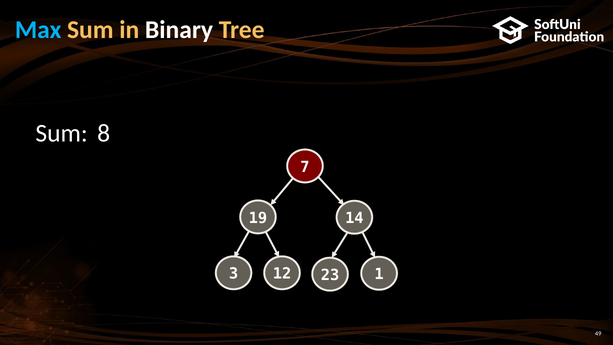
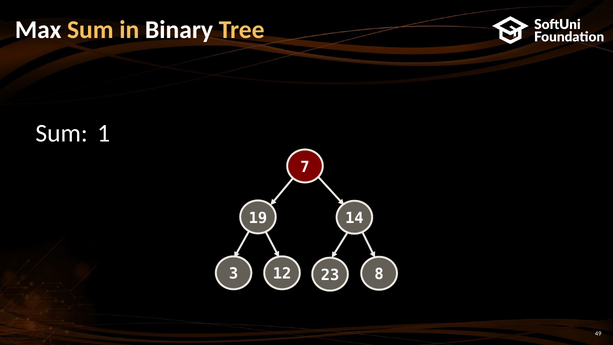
Max colour: light blue -> white
8: 8 -> 1
1: 1 -> 8
